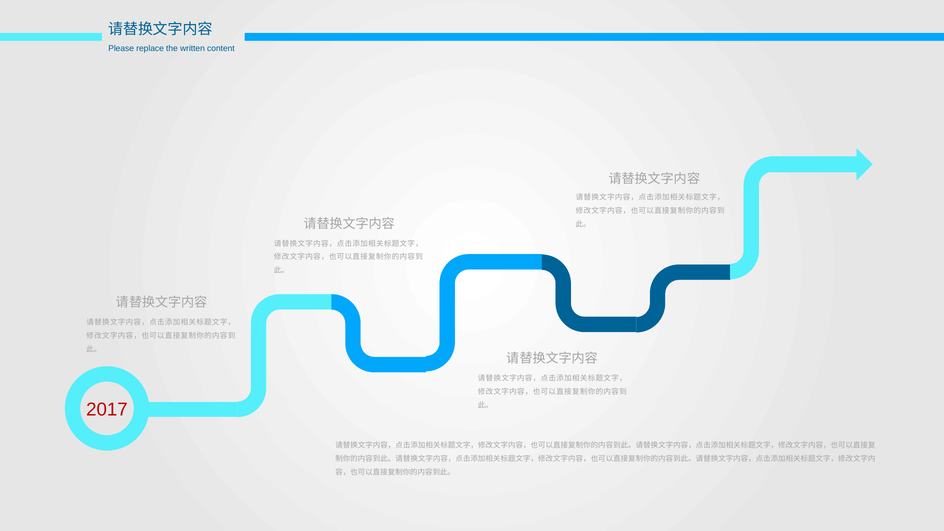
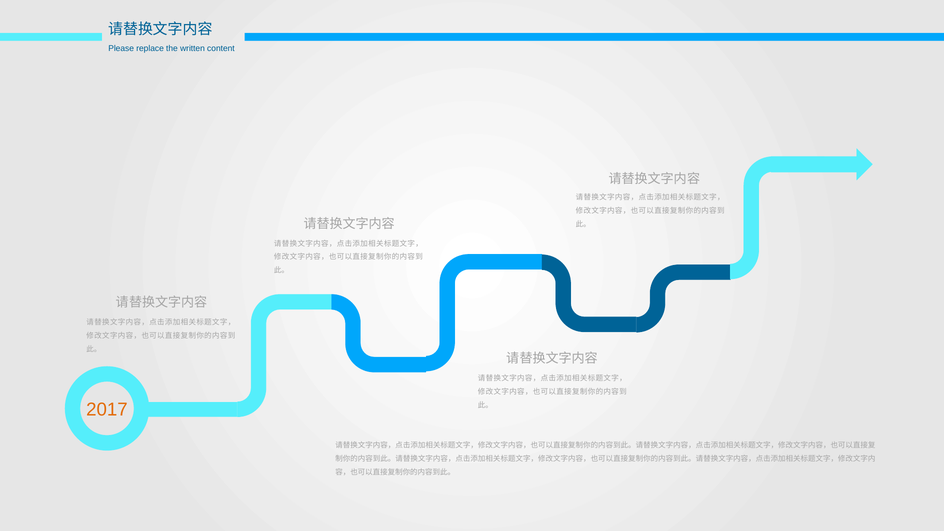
2017 colour: red -> orange
